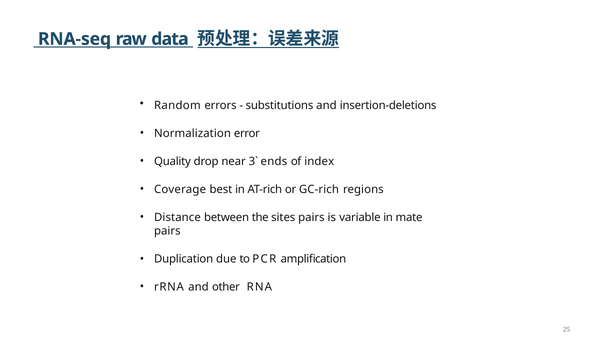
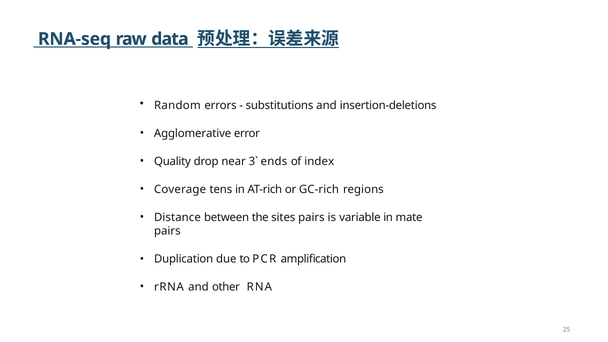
Normalization: Normalization -> Agglomerative
best: best -> tens
